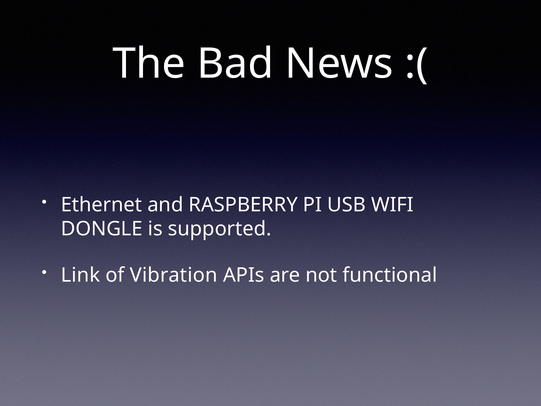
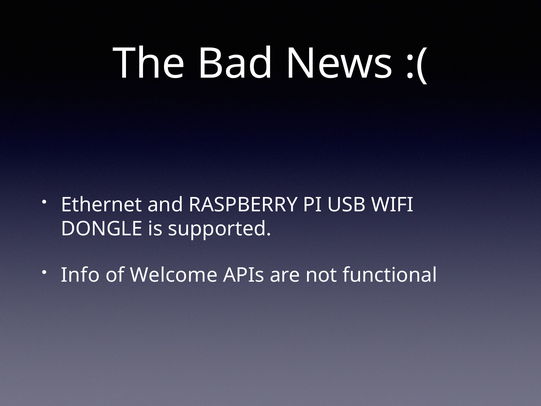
Link: Link -> Info
Vibration: Vibration -> Welcome
